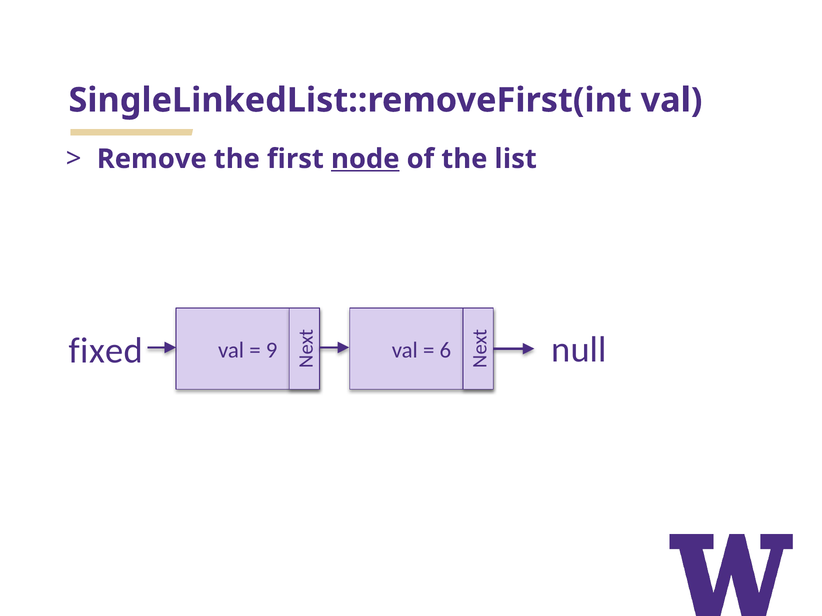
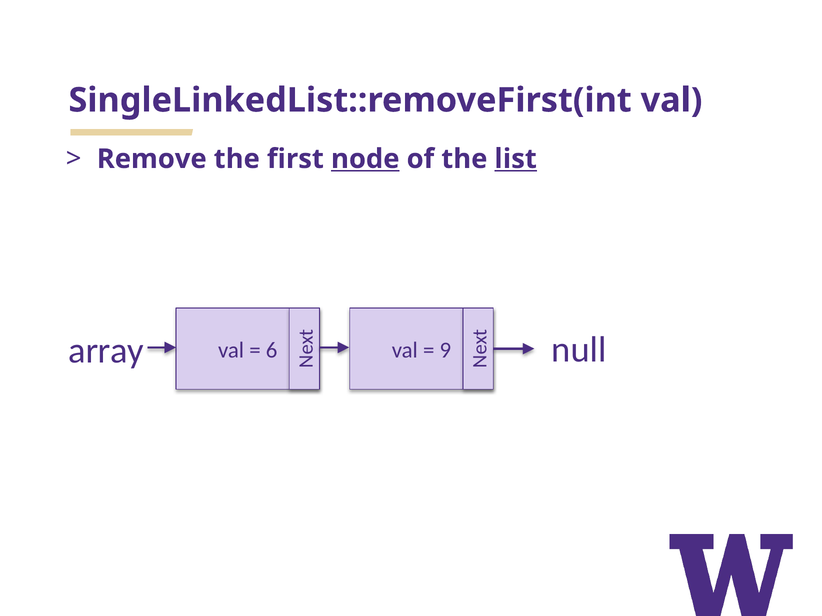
list underline: none -> present
fixed: fixed -> array
6: 6 -> 9
9: 9 -> 6
